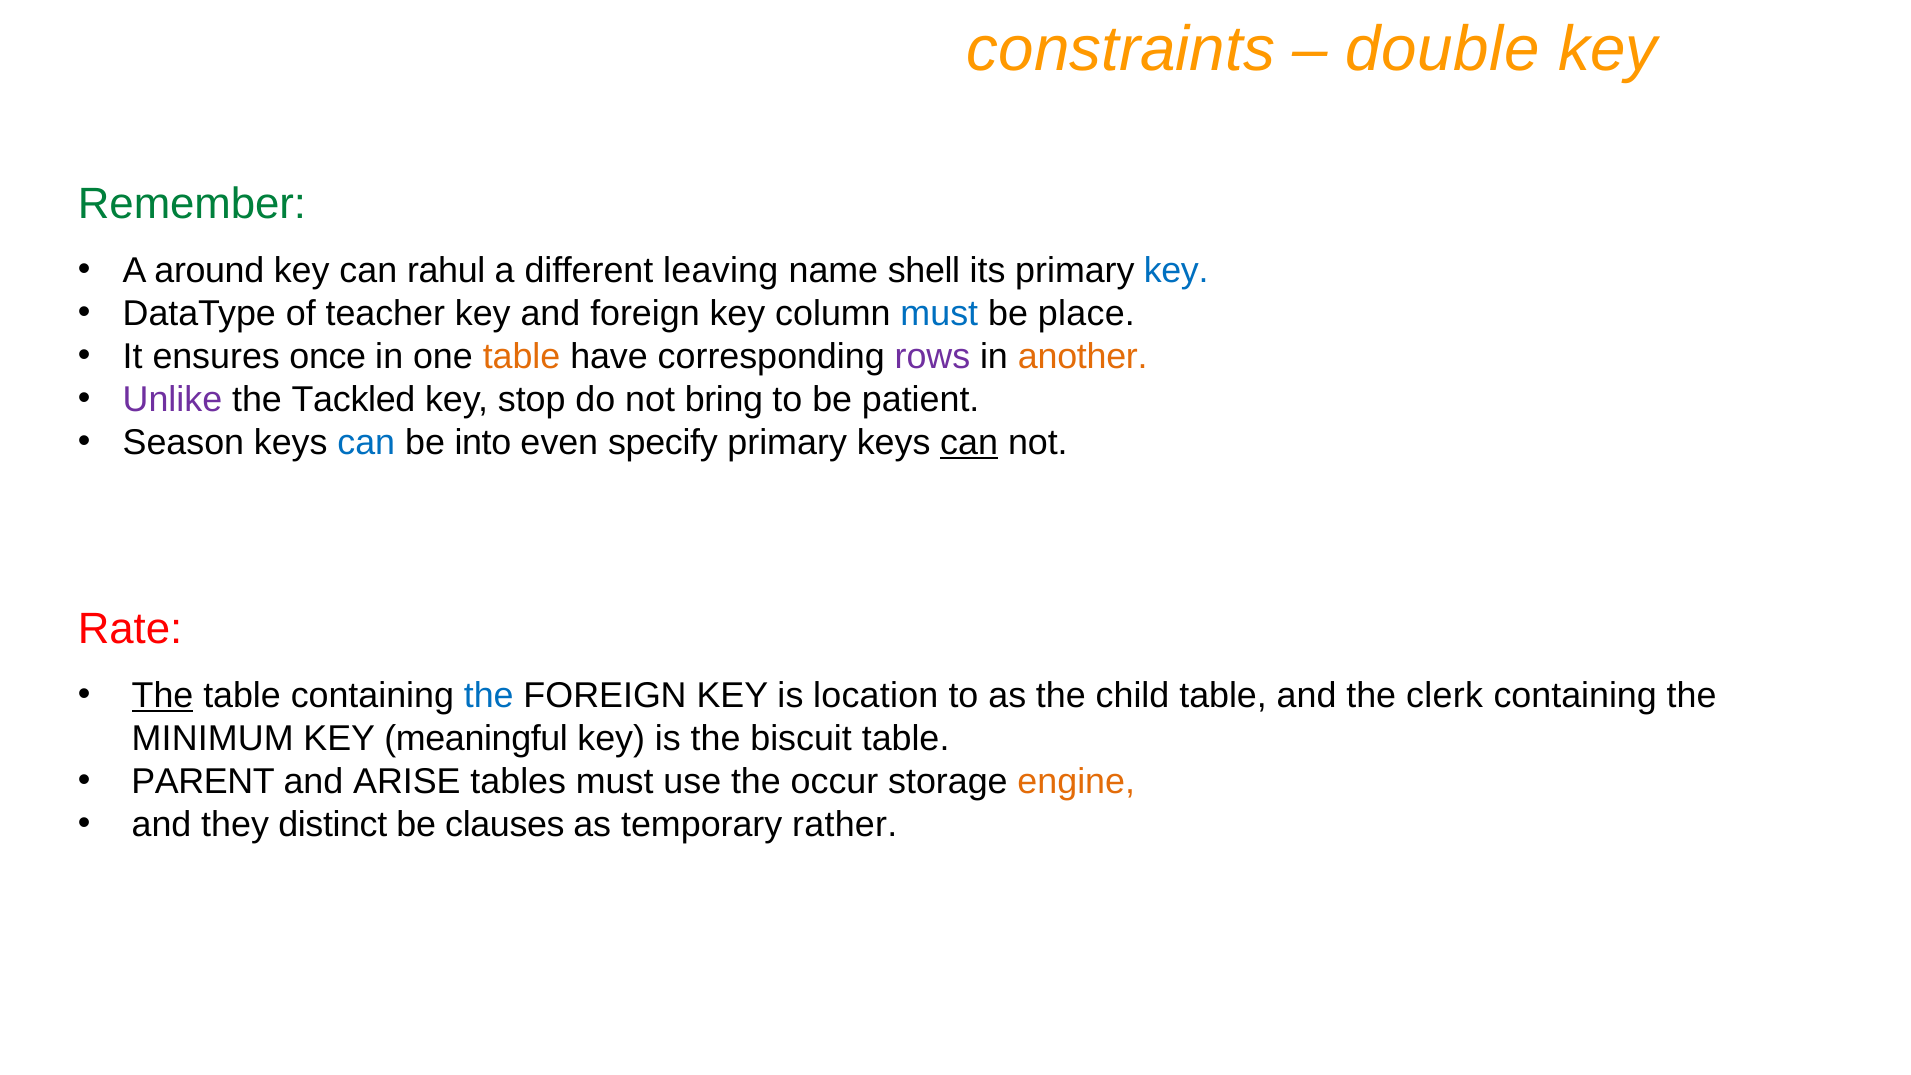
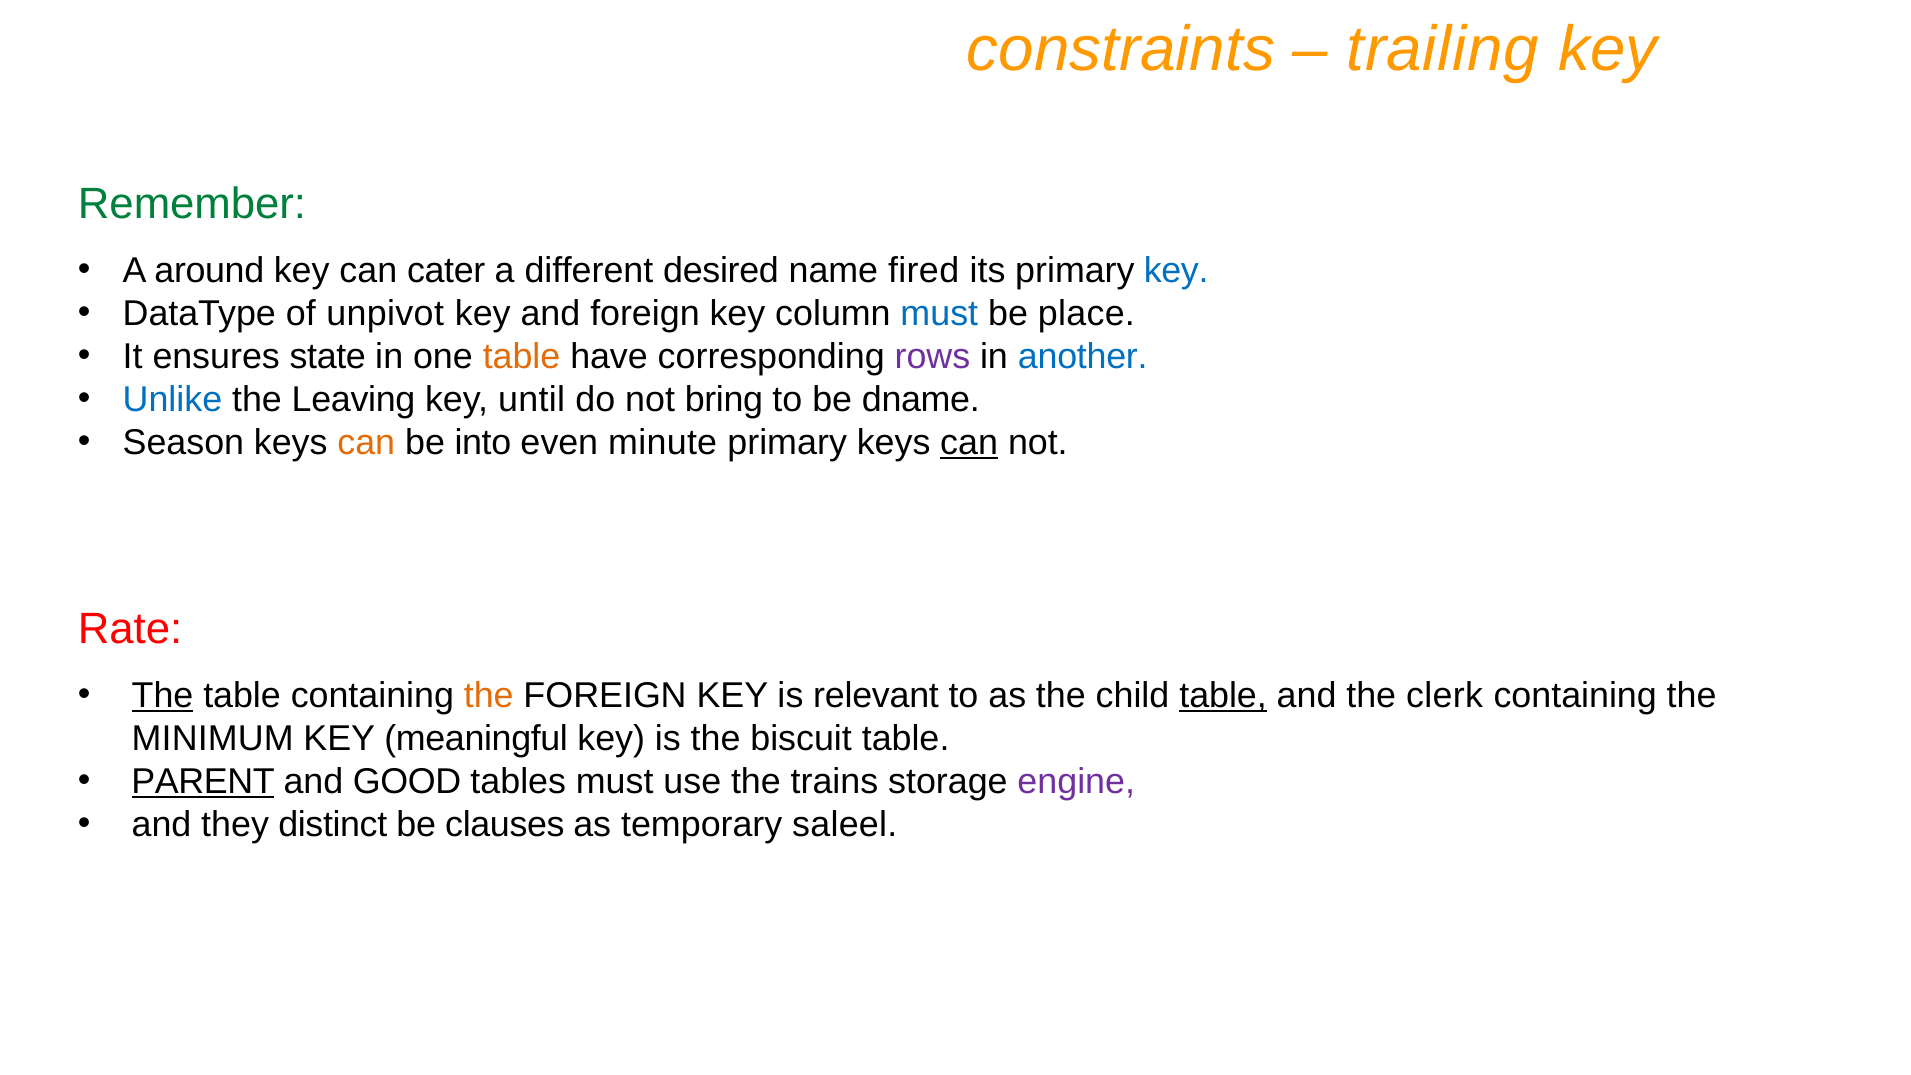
double: double -> trailing
rahul: rahul -> cater
leaving: leaving -> desired
shell: shell -> fired
teacher: teacher -> unpivot
once: once -> state
another colour: orange -> blue
Unlike colour: purple -> blue
Tackled: Tackled -> Leaving
stop: stop -> until
patient: patient -> dname
can at (366, 442) colour: blue -> orange
specify: specify -> minute
the at (489, 696) colour: blue -> orange
location: location -> relevant
table at (1223, 696) underline: none -> present
PARENT underline: none -> present
ARISE: ARISE -> GOOD
occur: occur -> trains
engine colour: orange -> purple
rather: rather -> saleel
